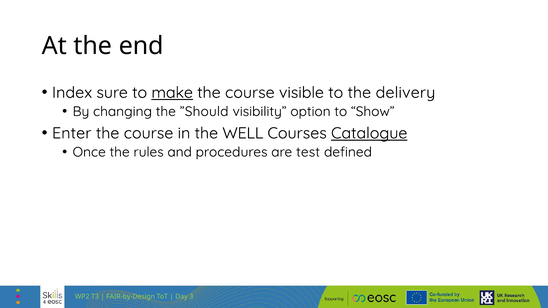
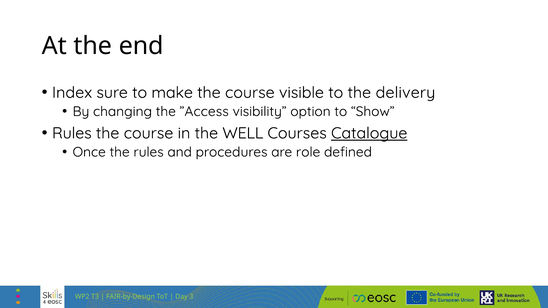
make underline: present -> none
”Should: ”Should -> ”Access
Enter at (72, 133): Enter -> Rules
test: test -> role
